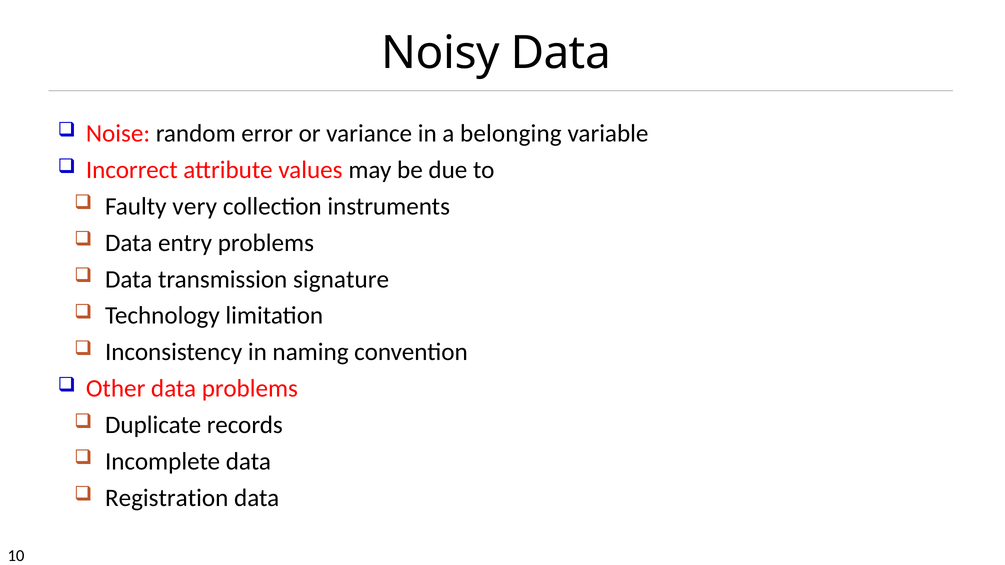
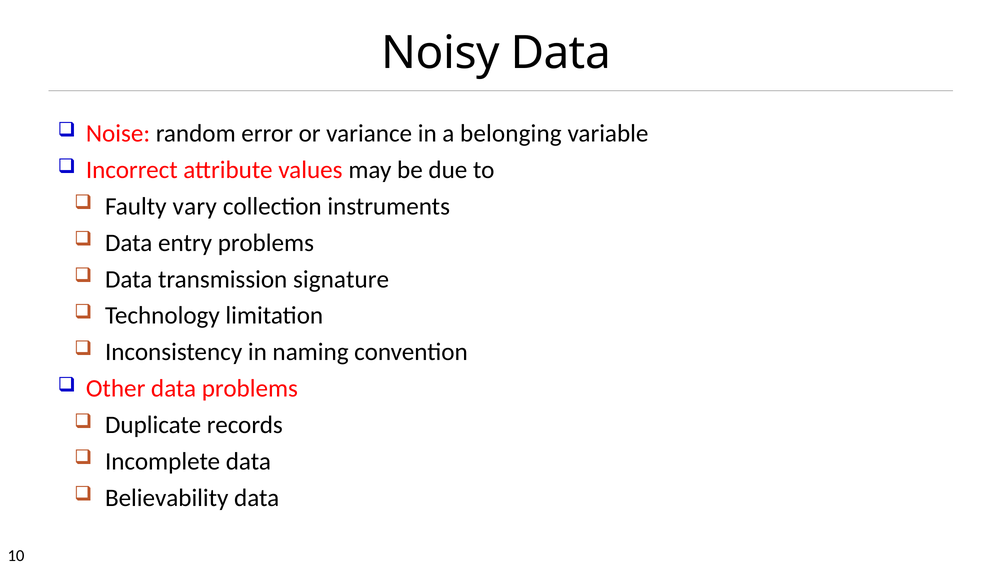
very: very -> vary
Registration: Registration -> Believability
